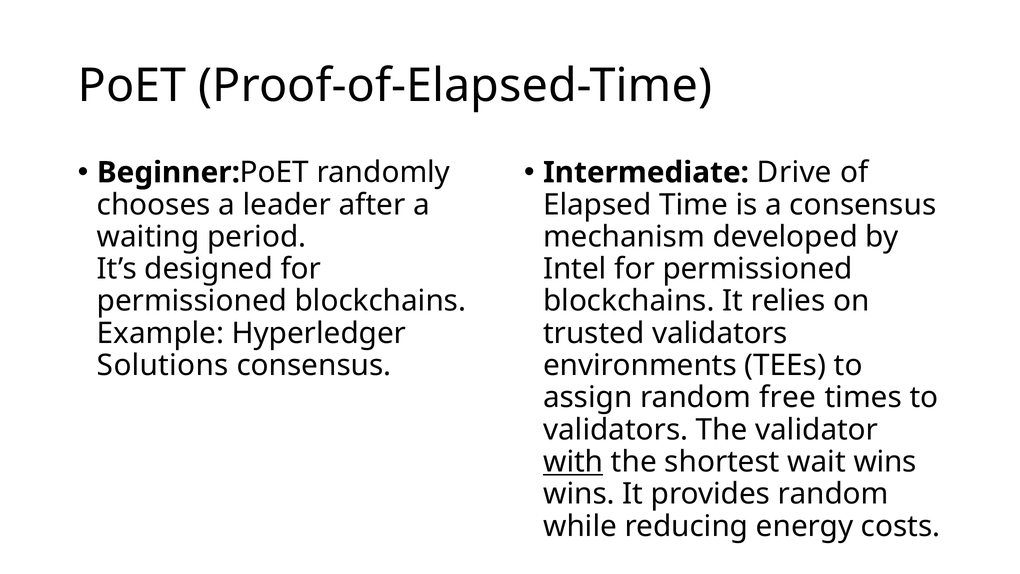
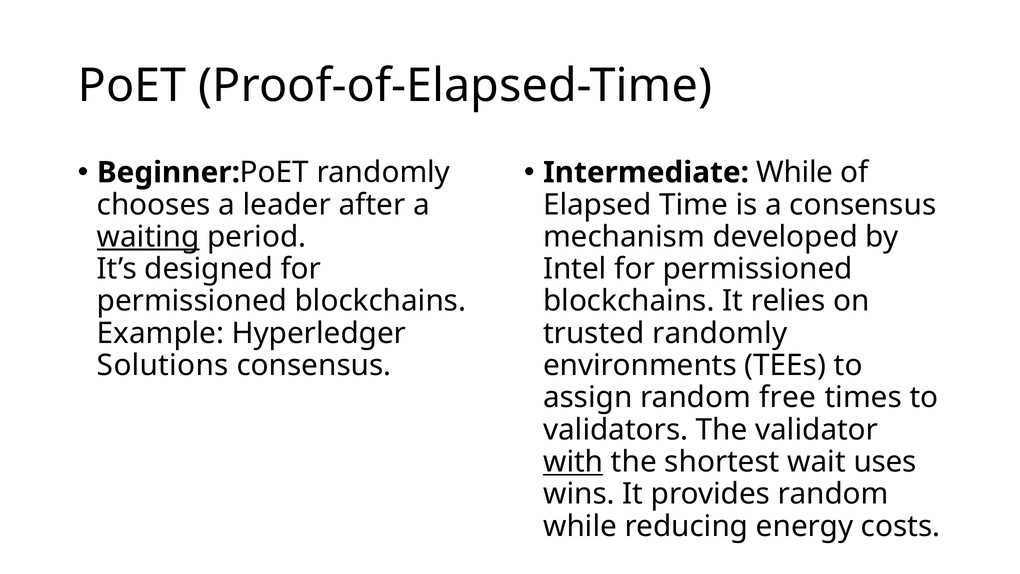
Intermediate Drive: Drive -> While
waiting underline: none -> present
trusted validators: validators -> randomly
wait wins: wins -> uses
